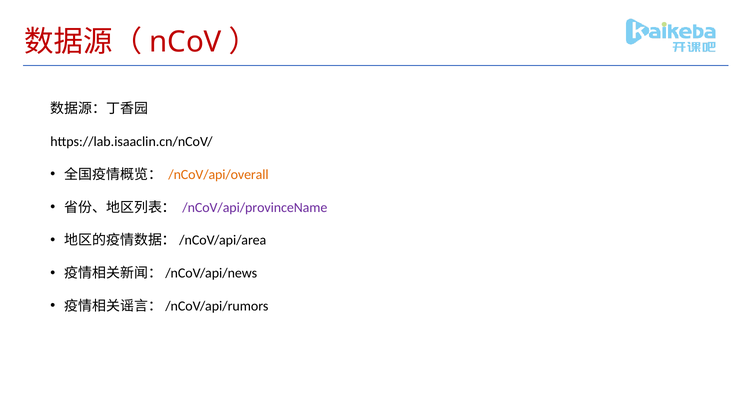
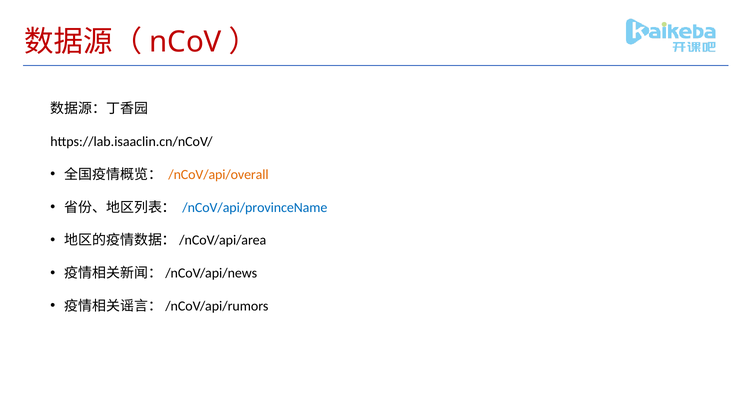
/nCoV/api/provinceName colour: purple -> blue
